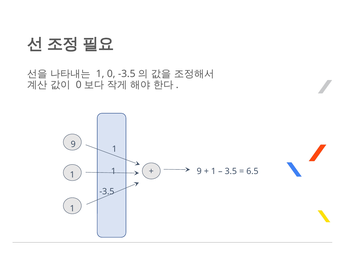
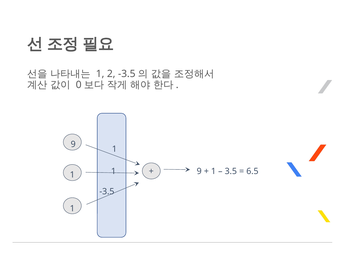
1 0: 0 -> 2
